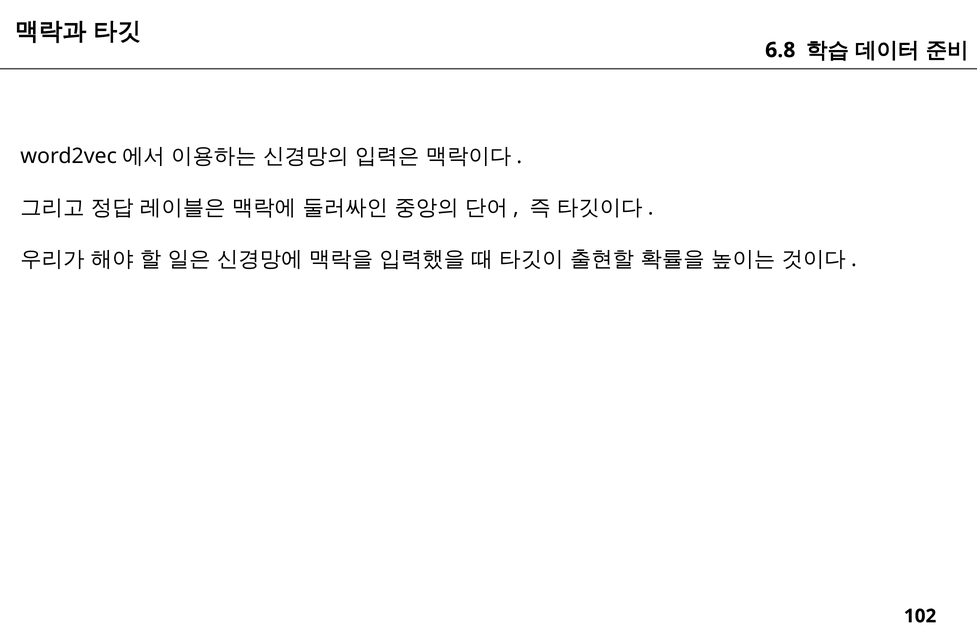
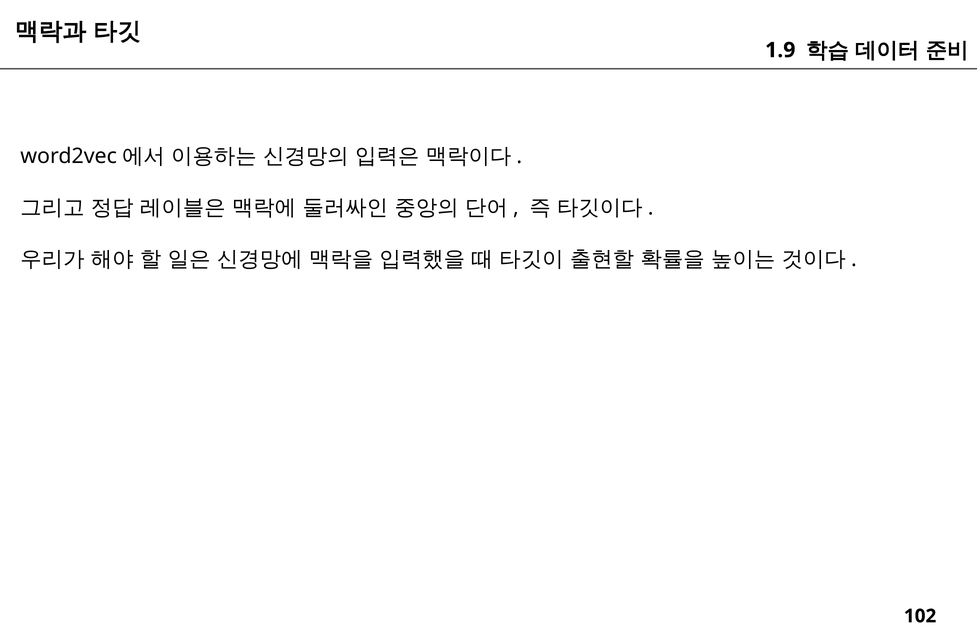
6.8: 6.8 -> 1.9
